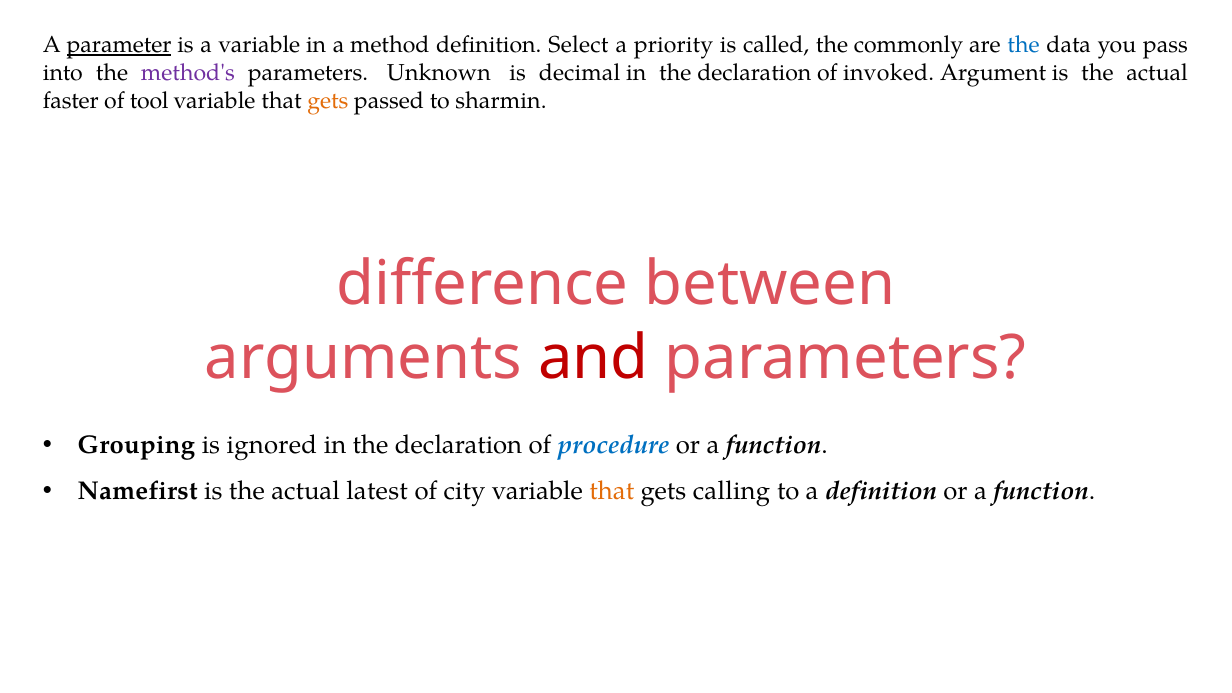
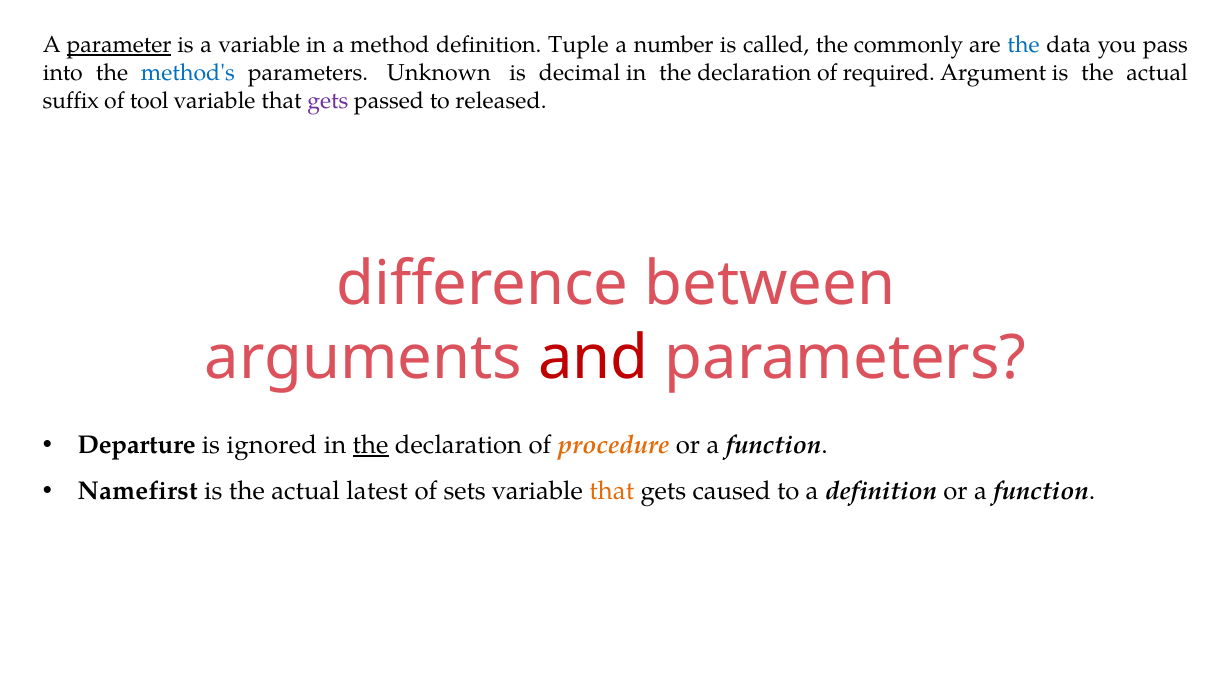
Select: Select -> Tuple
priority: priority -> number
method's colour: purple -> blue
invoked: invoked -> required
faster: faster -> suffix
gets at (328, 100) colour: orange -> purple
sharmin: sharmin -> released
Grouping: Grouping -> Departure
the at (371, 445) underline: none -> present
procedure colour: blue -> orange
city: city -> sets
calling: calling -> caused
